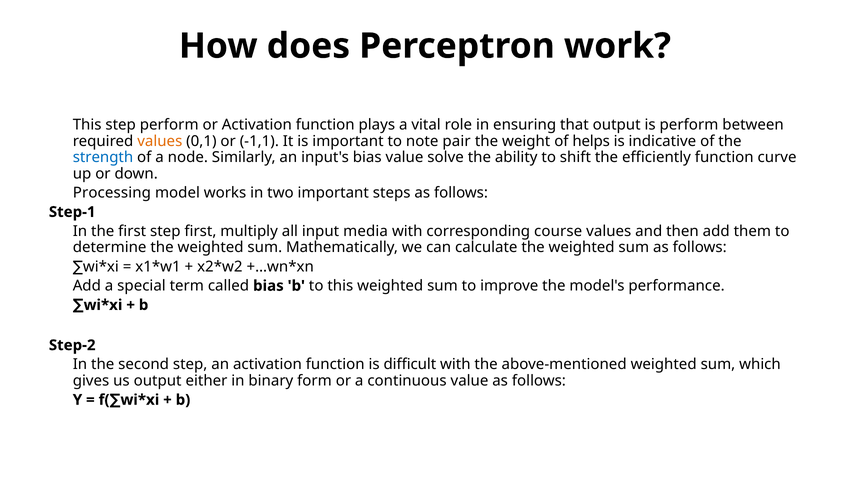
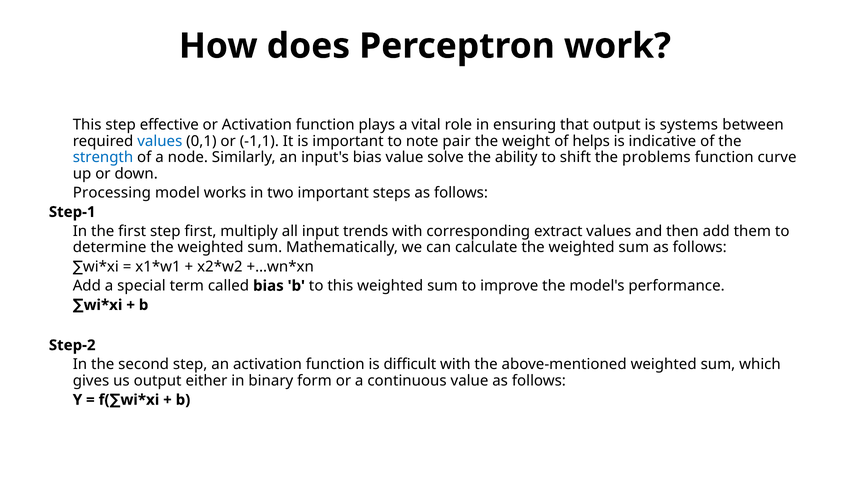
step perform: perform -> effective
is perform: perform -> systems
values at (160, 141) colour: orange -> blue
efficiently: efficiently -> problems
media: media -> trends
course: course -> extract
